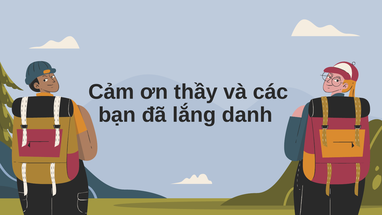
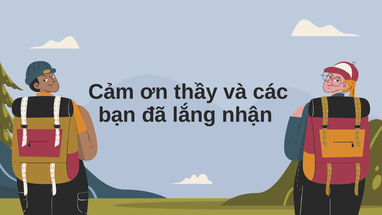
danh: danh -> nhận
